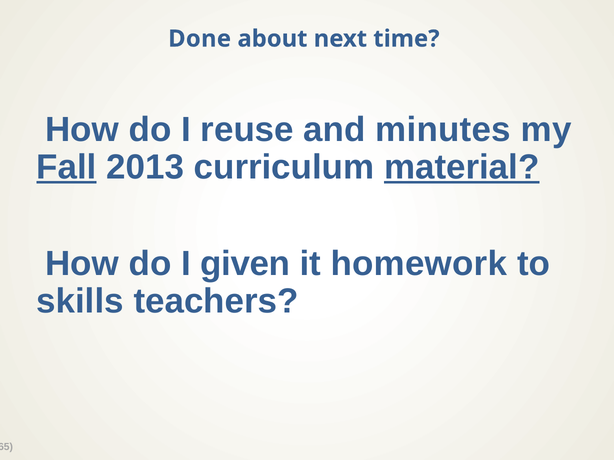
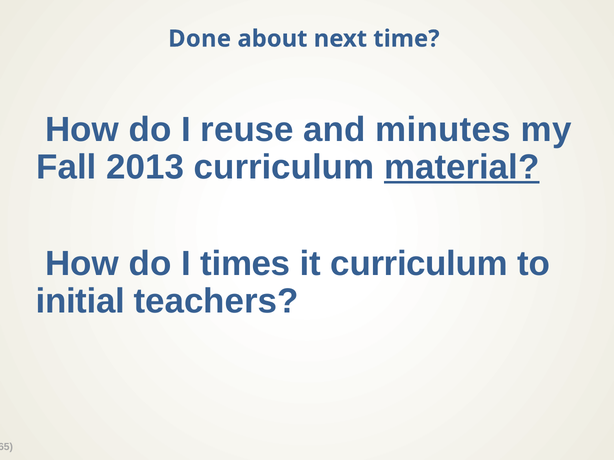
Fall underline: present -> none
given: given -> times
it homework: homework -> curriculum
skills: skills -> initial
